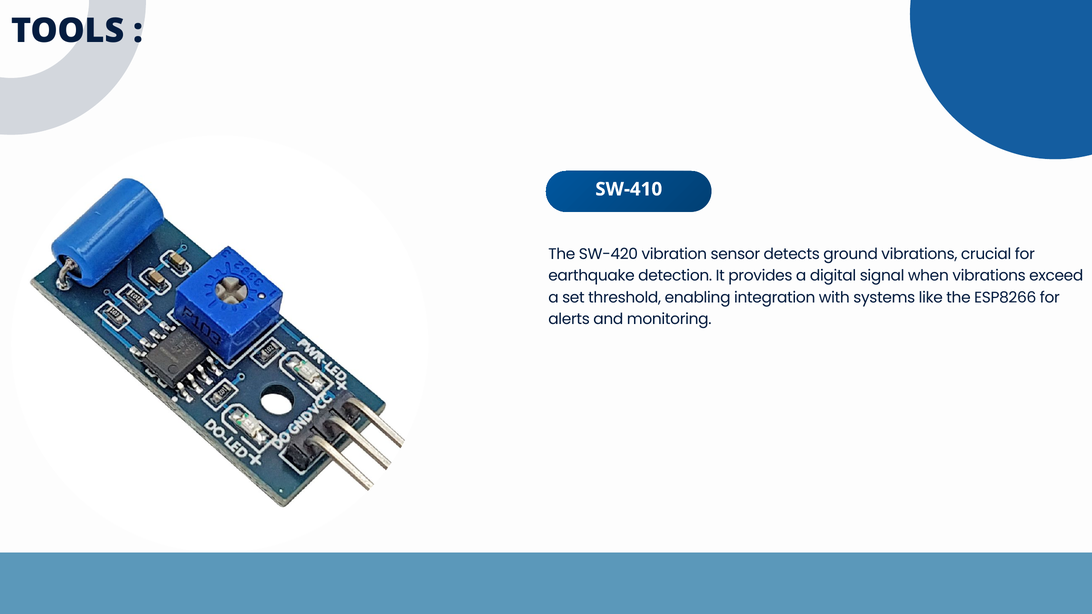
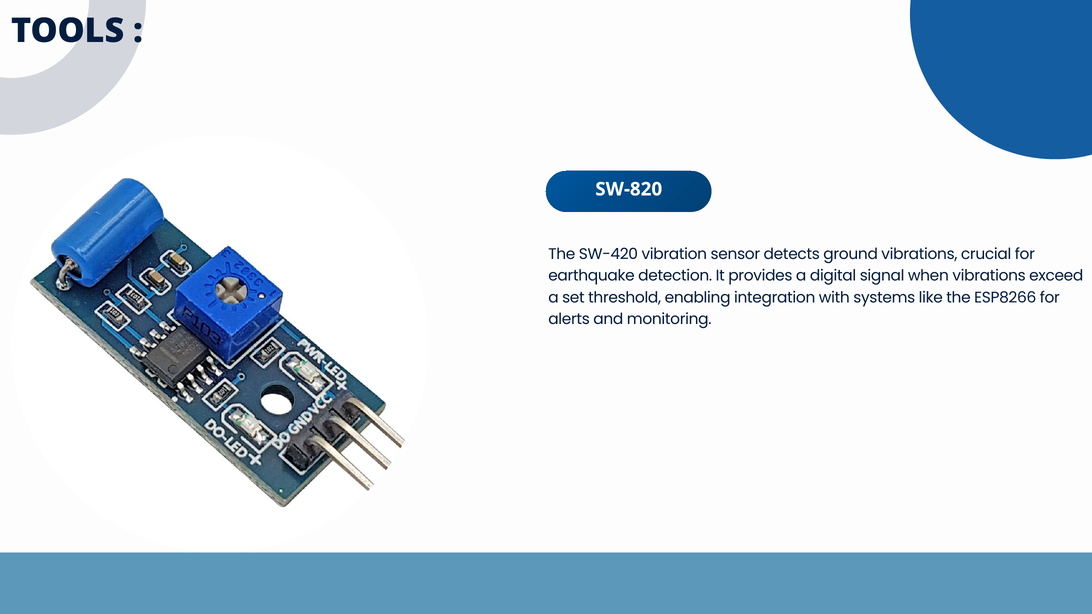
SW-410: SW-410 -> SW-820
